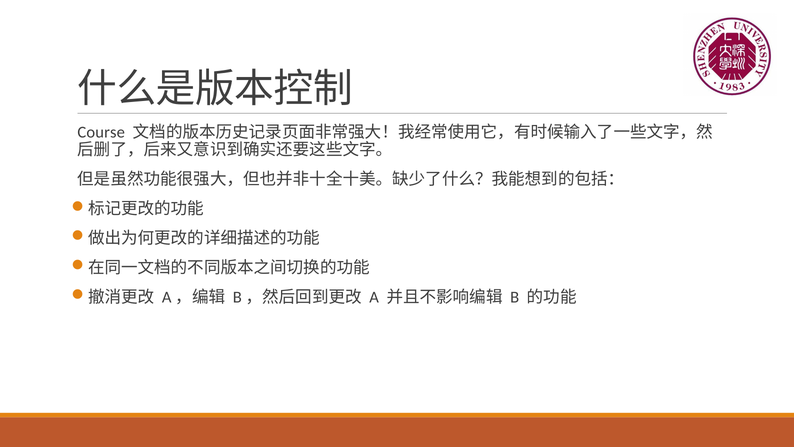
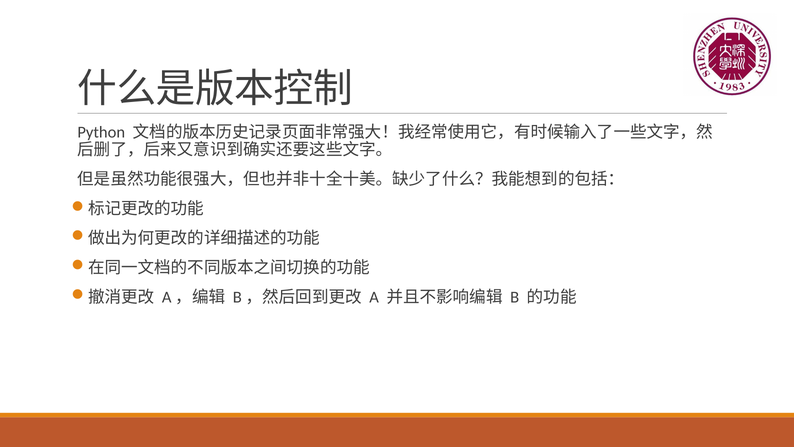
Course: Course -> Python
